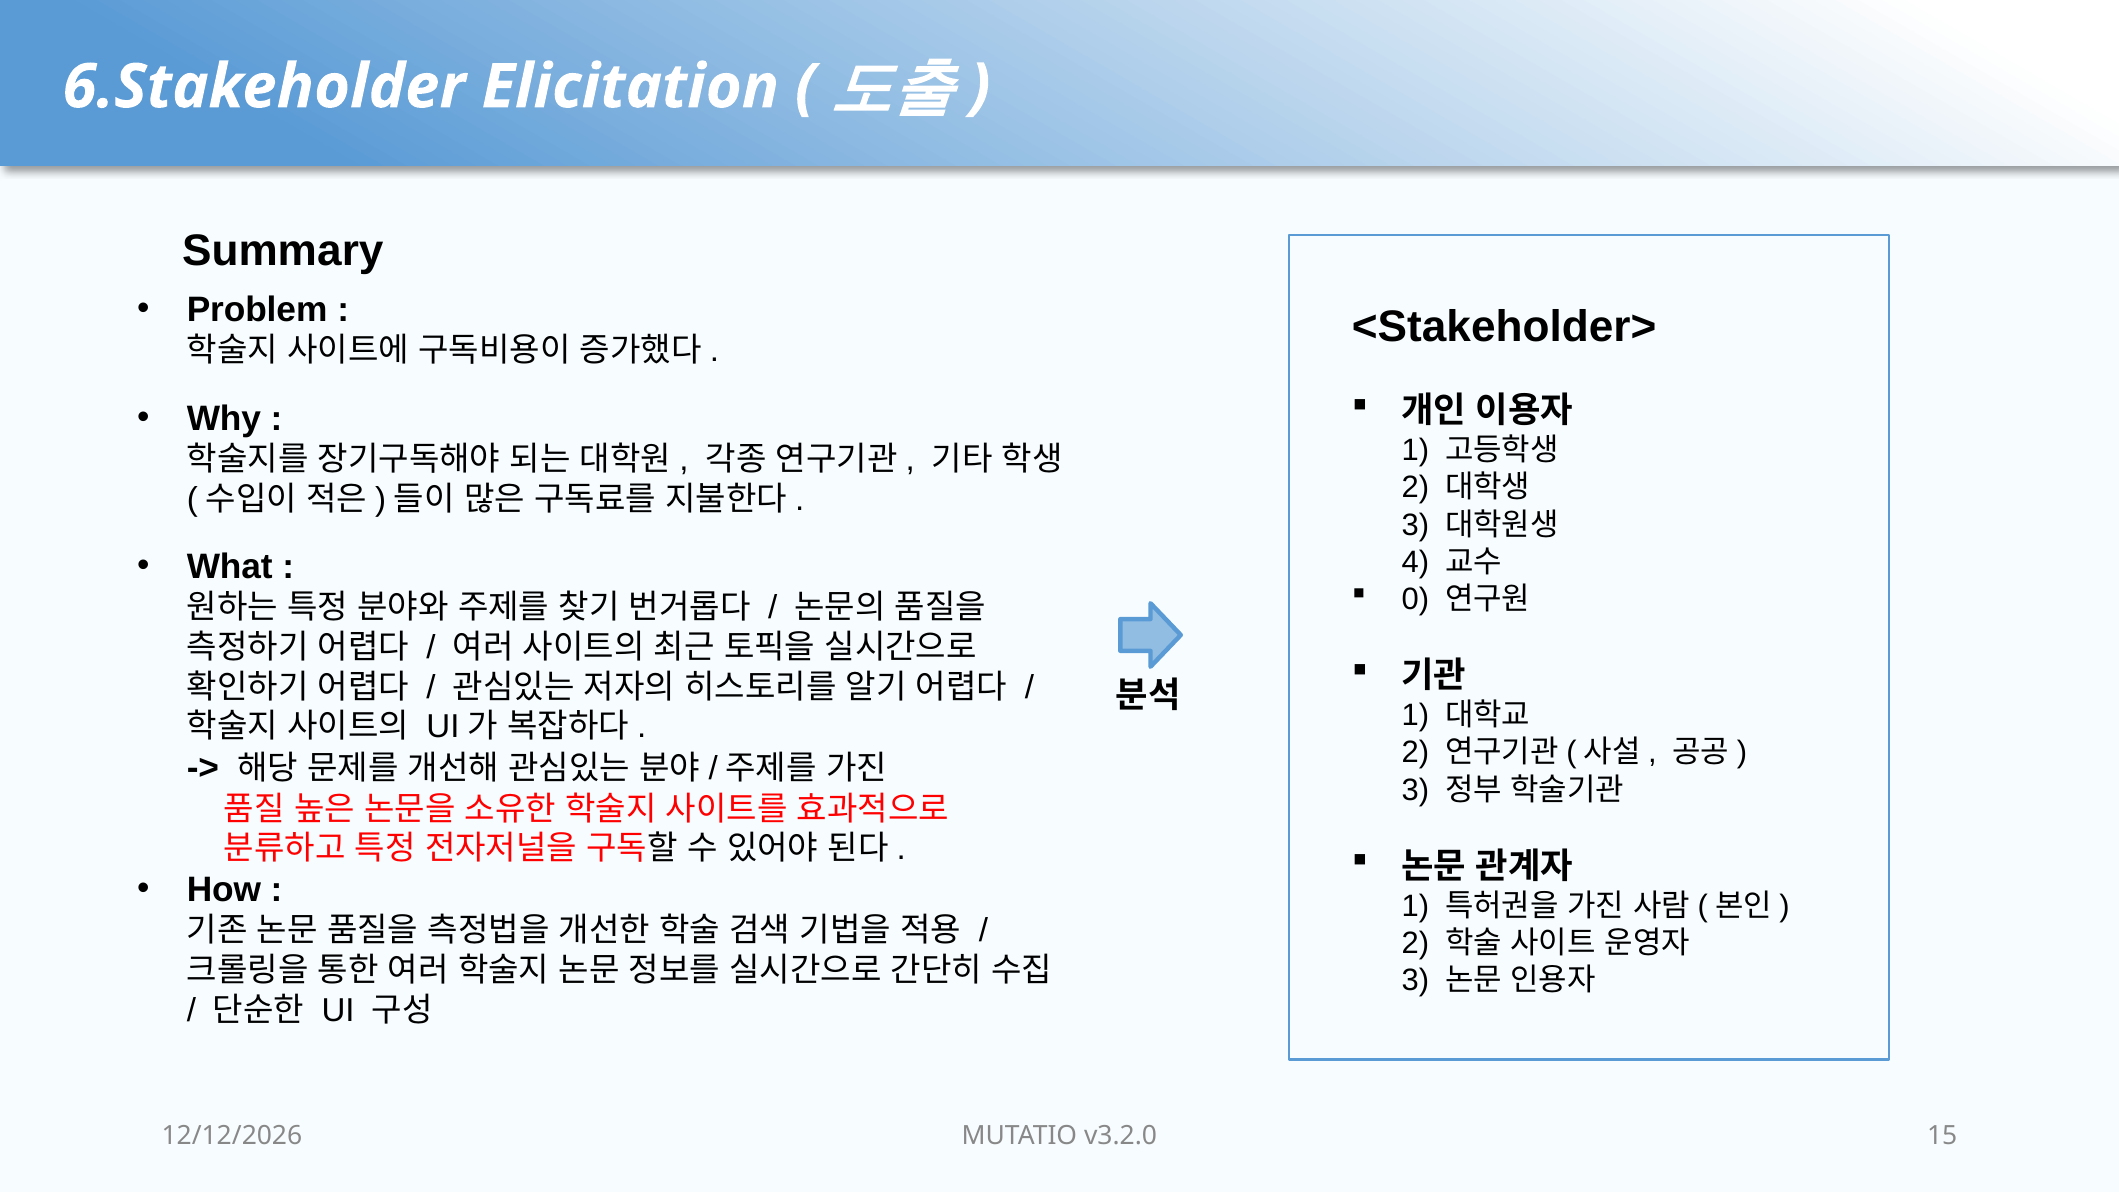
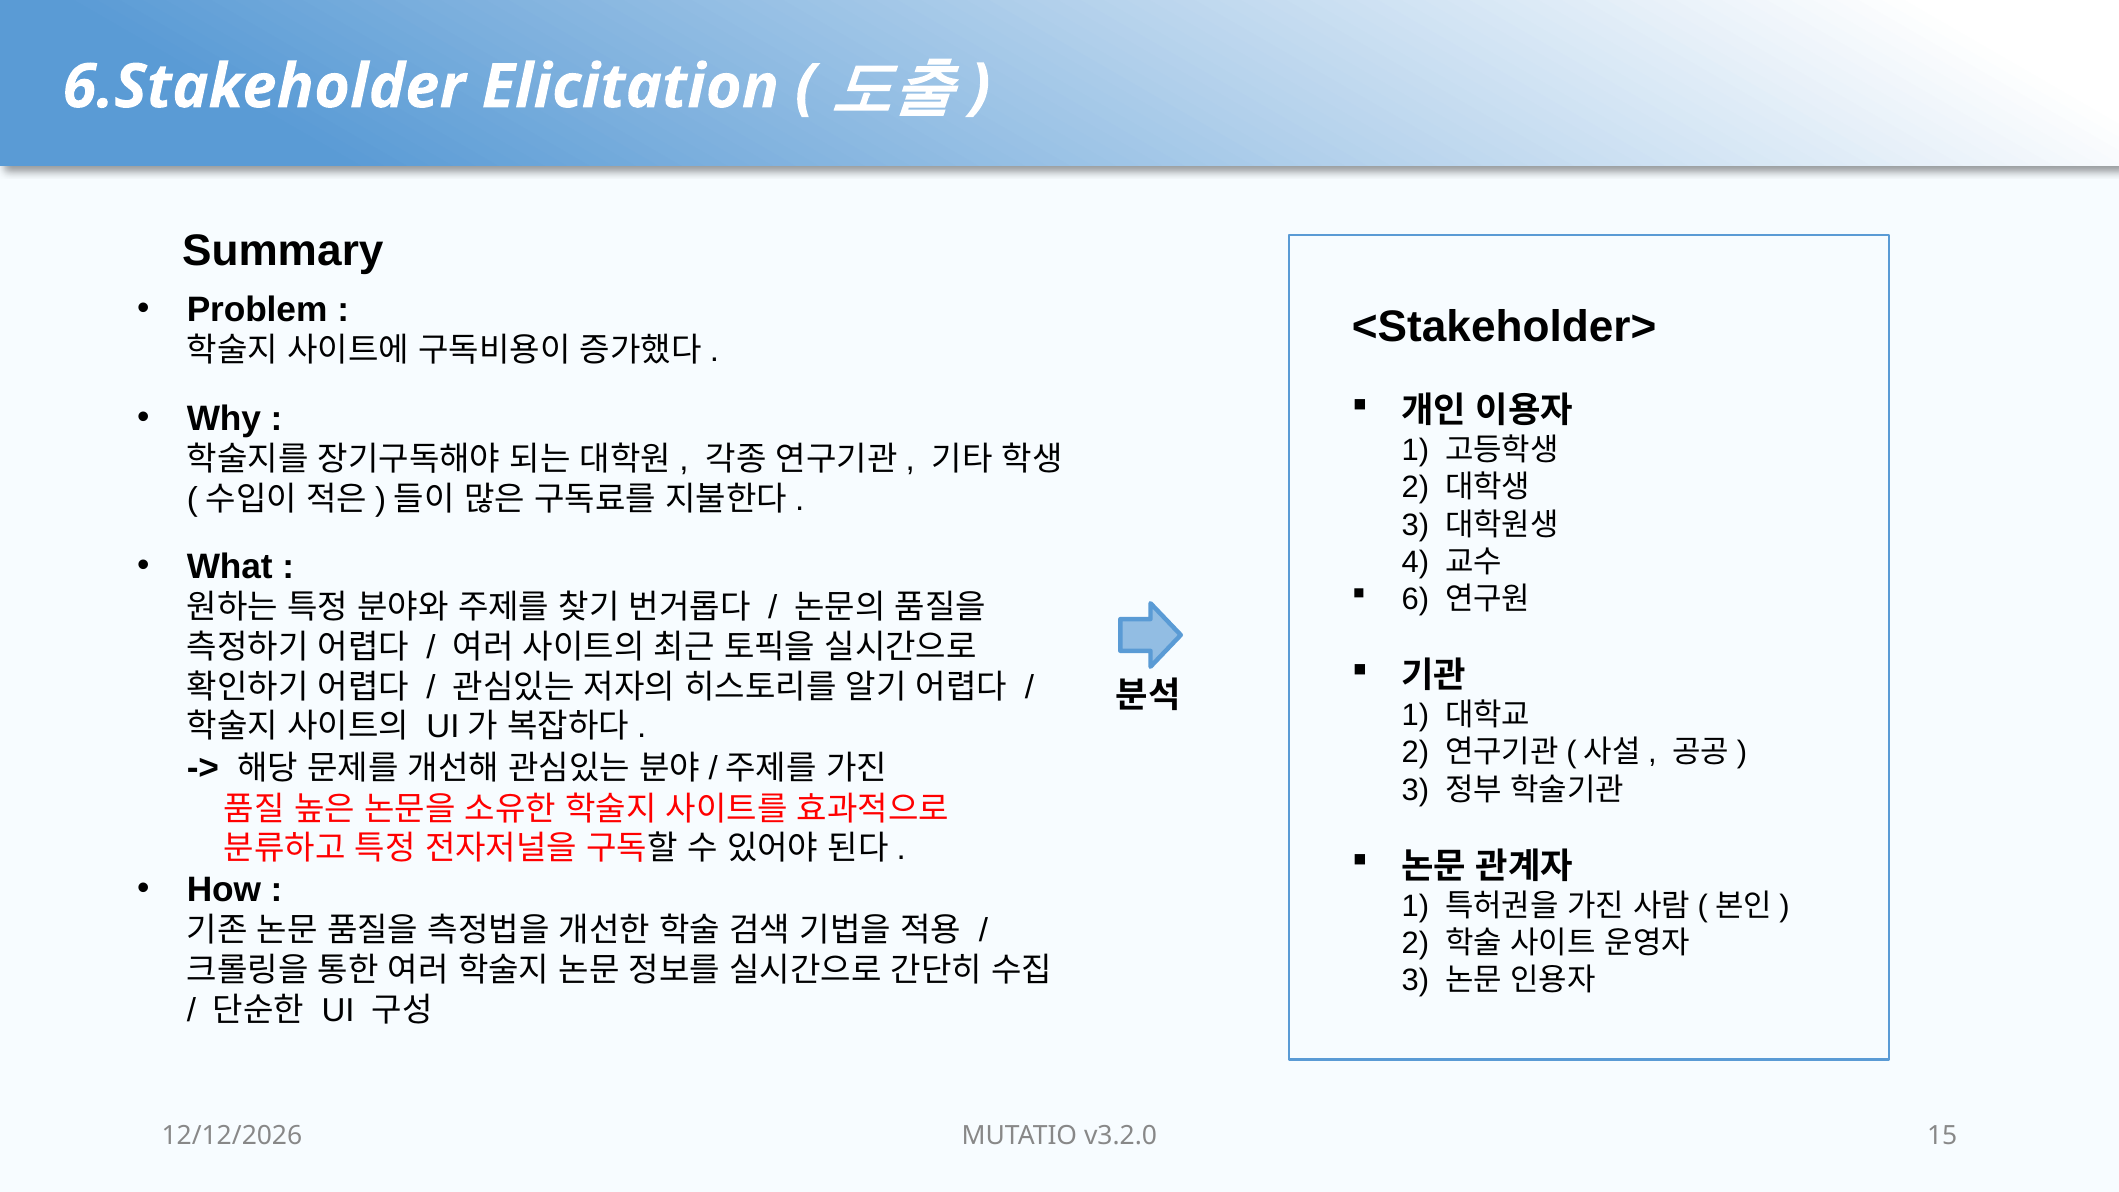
0: 0 -> 6
